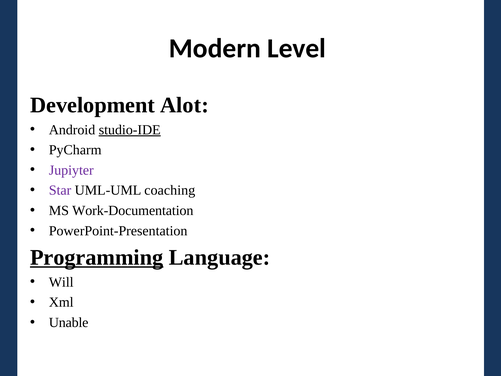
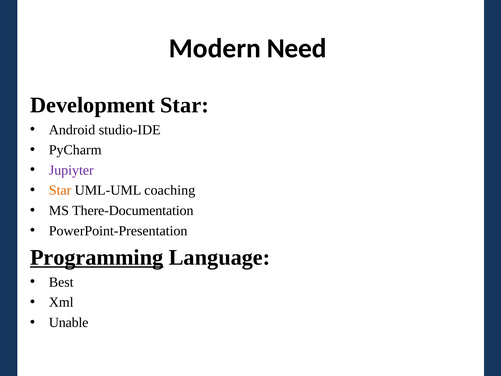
Level: Level -> Need
Development Alot: Alot -> Star
studio-IDE underline: present -> none
Star at (60, 190) colour: purple -> orange
Work-Documentation: Work-Documentation -> There-Documentation
Will: Will -> Best
